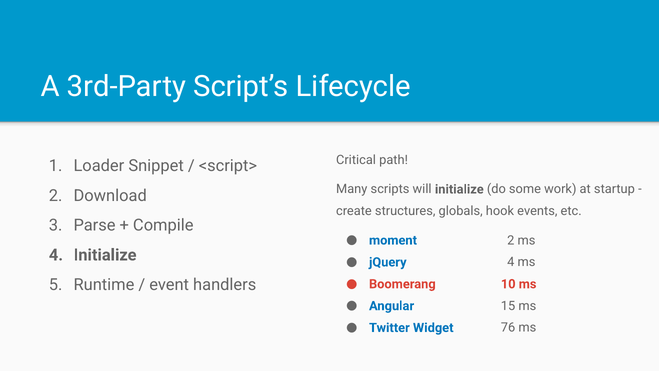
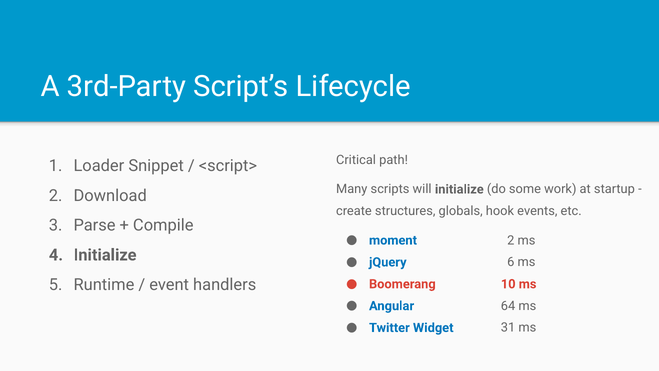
jQuery 4: 4 -> 6
15: 15 -> 64
76: 76 -> 31
